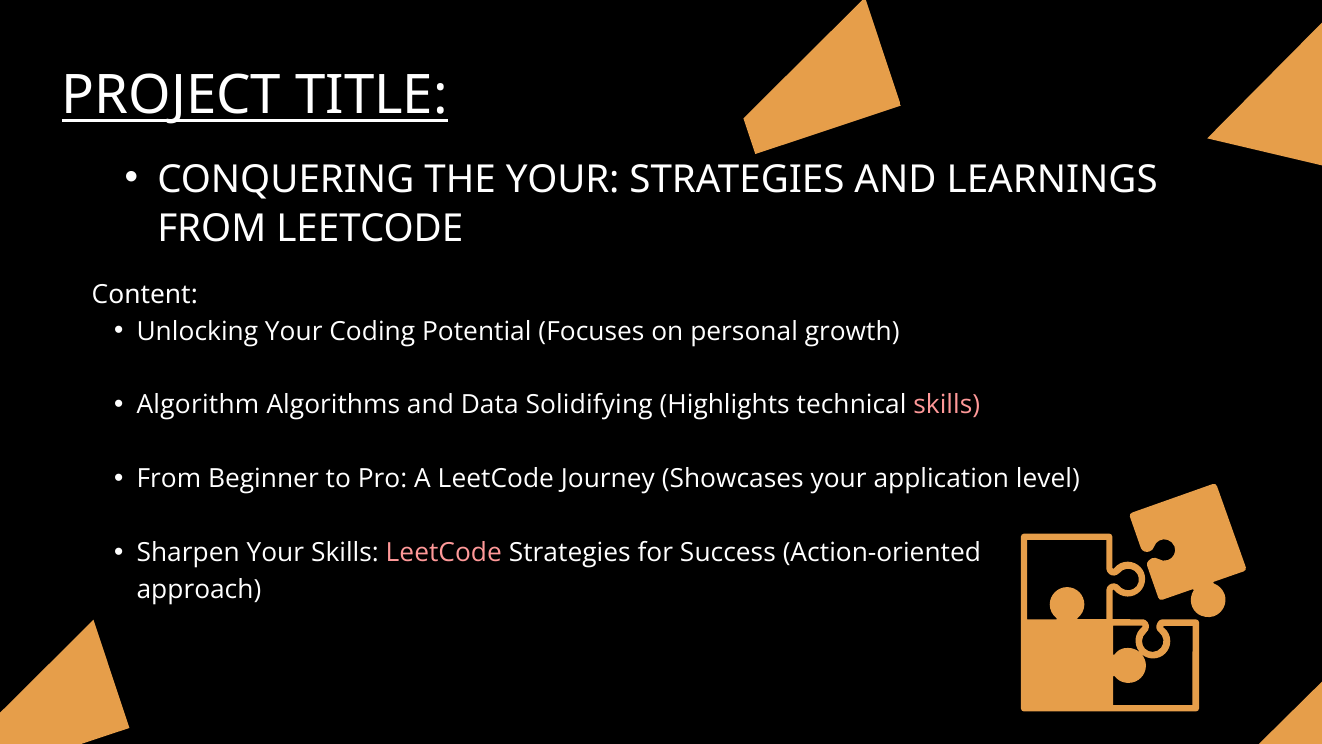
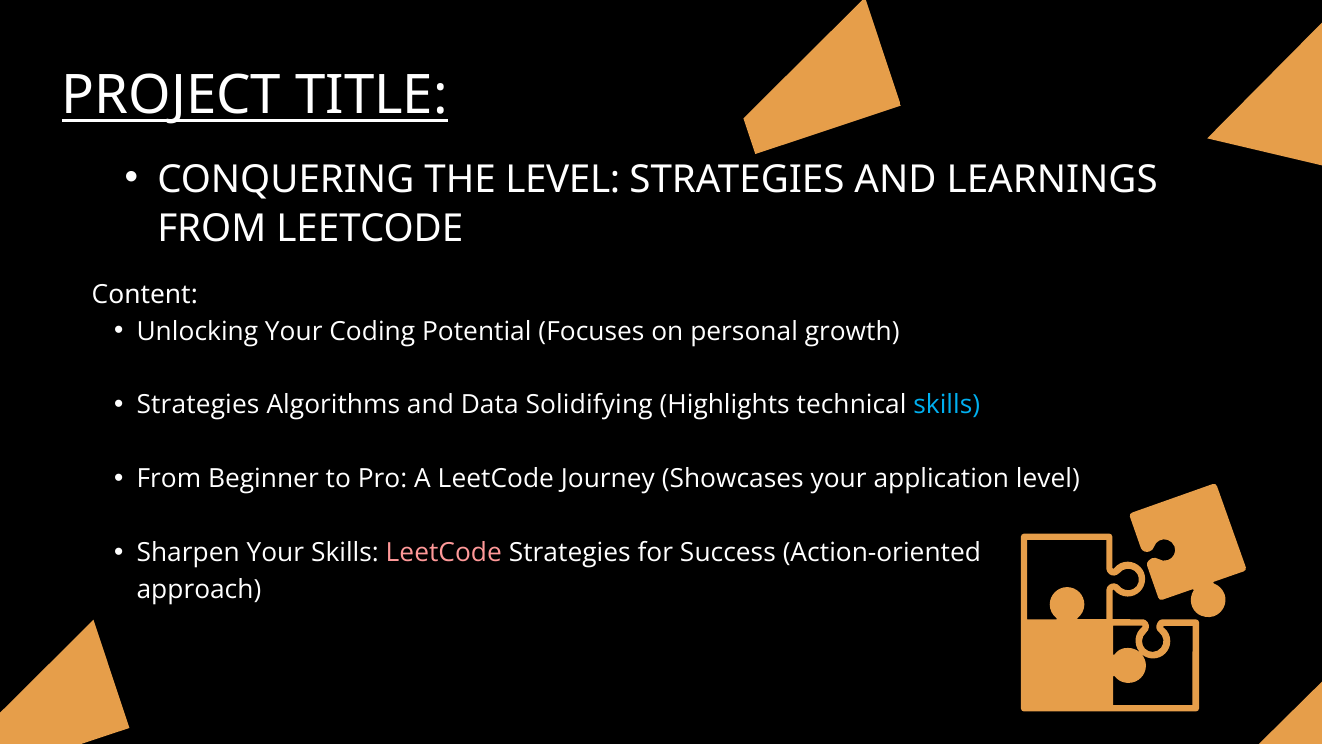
THE YOUR: YOUR -> LEVEL
Algorithm at (198, 405): Algorithm -> Strategies
skills at (947, 405) colour: pink -> light blue
